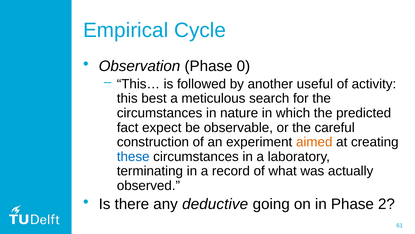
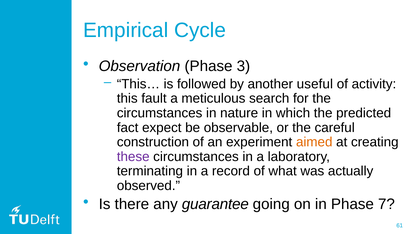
0: 0 -> 3
best: best -> fault
these colour: blue -> purple
deductive: deductive -> guarantee
2: 2 -> 7
